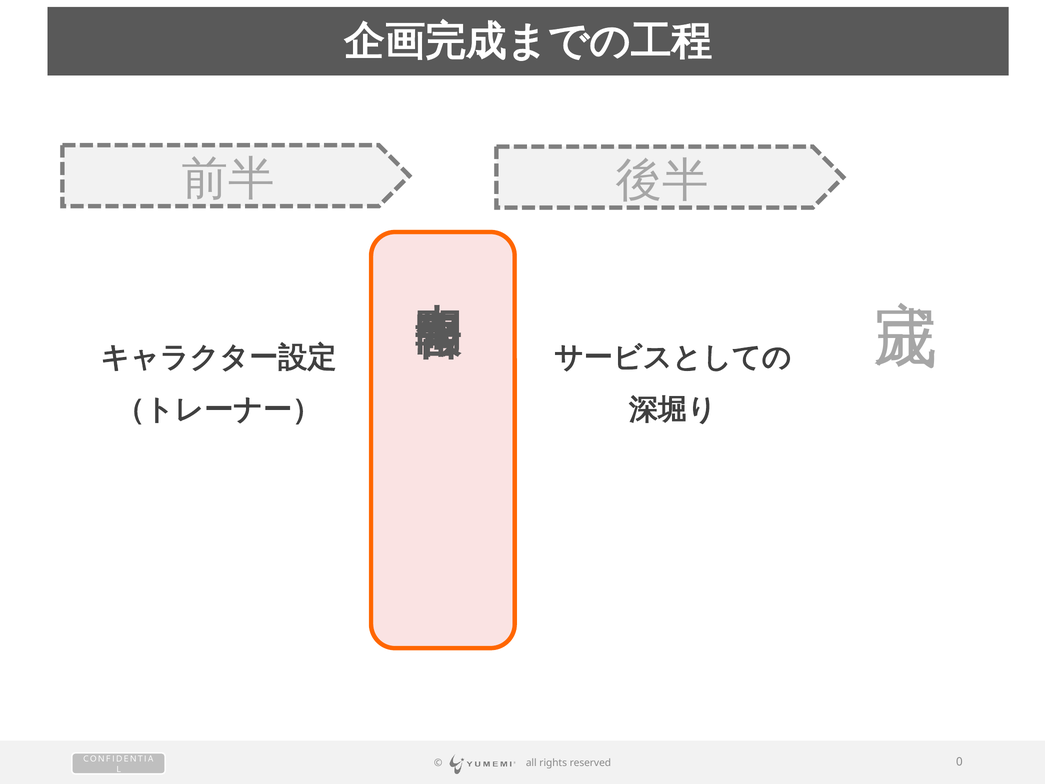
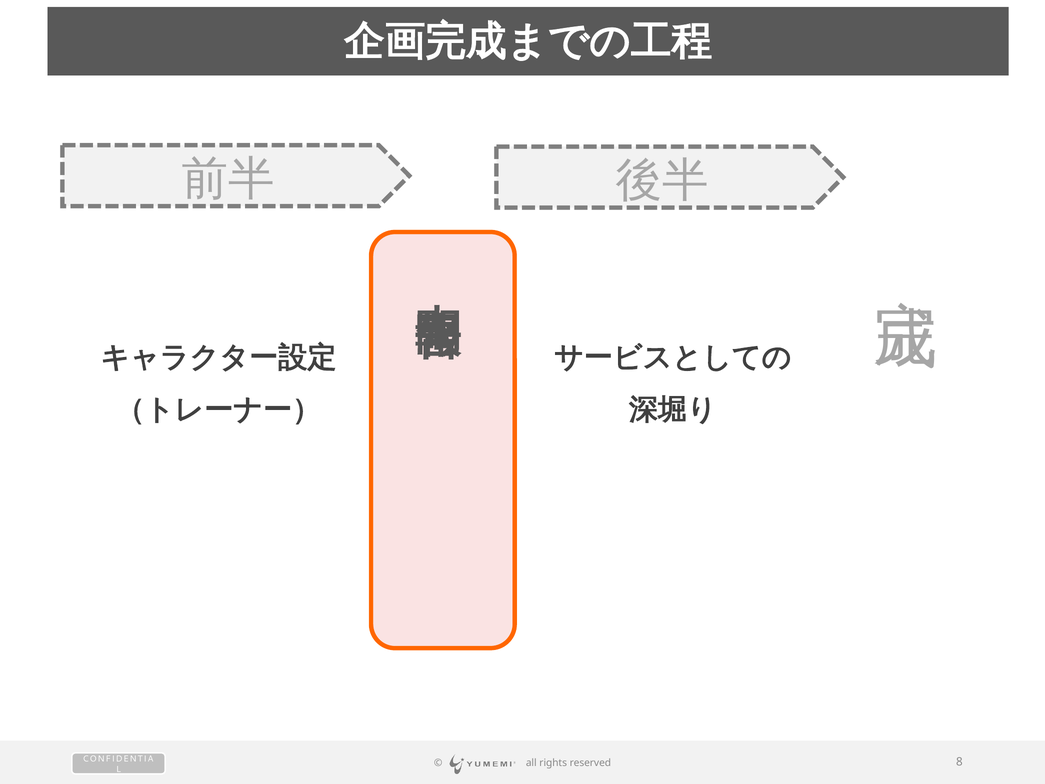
0: 0 -> 8
